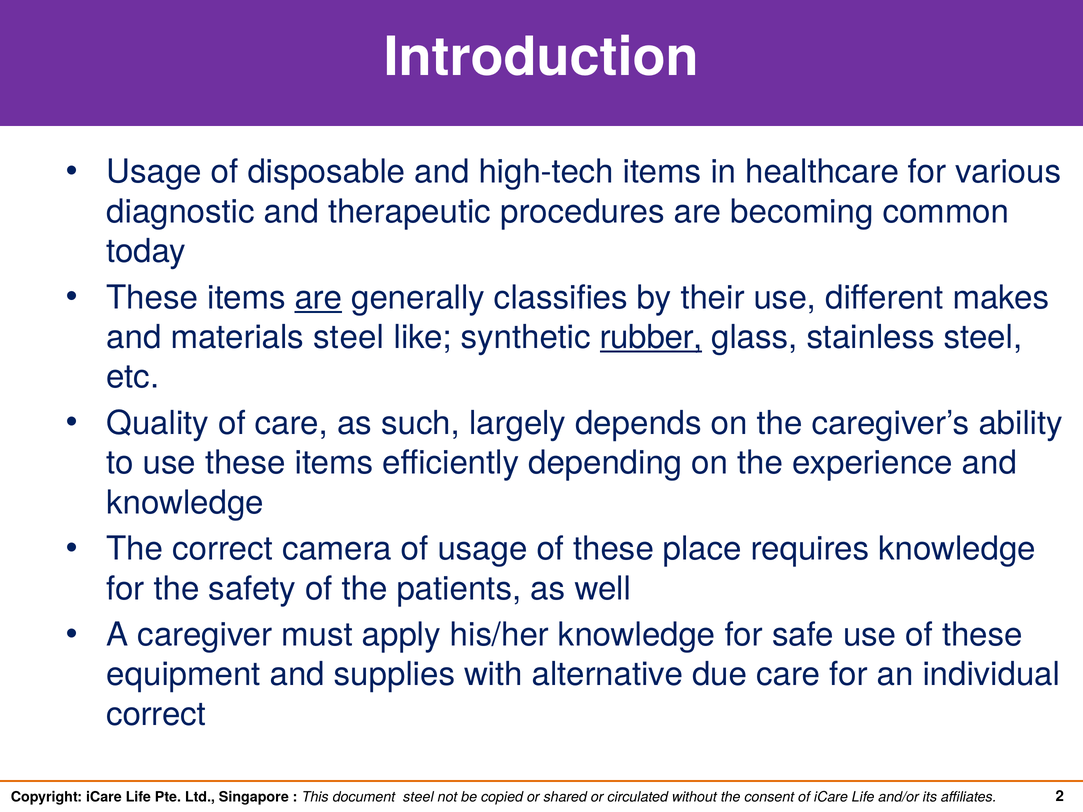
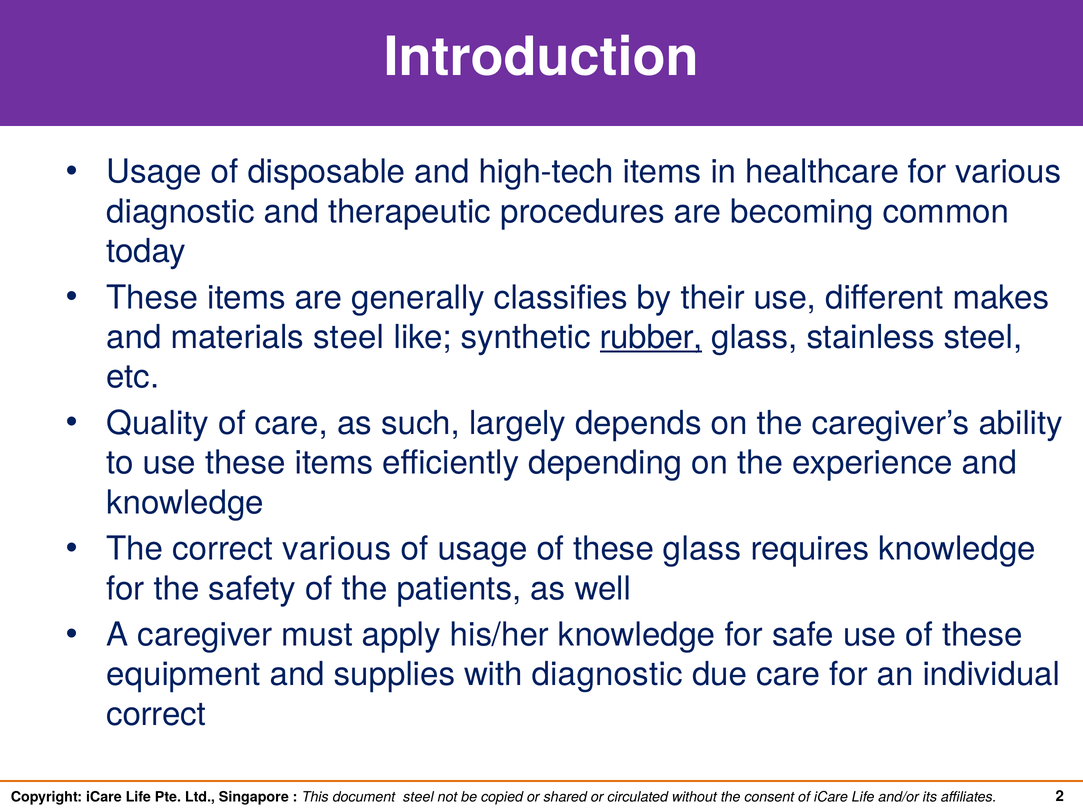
are at (318, 298) underline: present -> none
correct camera: camera -> various
these place: place -> glass
with alternative: alternative -> diagnostic
